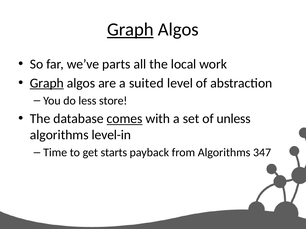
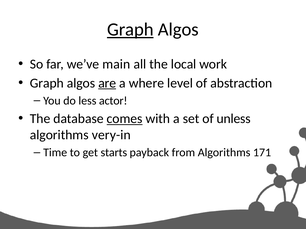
parts: parts -> main
Graph at (47, 83) underline: present -> none
are underline: none -> present
suited: suited -> where
store: store -> actor
level-in: level-in -> very-in
347: 347 -> 171
